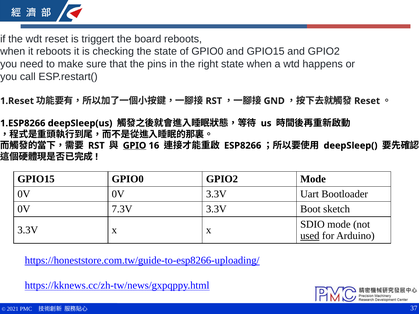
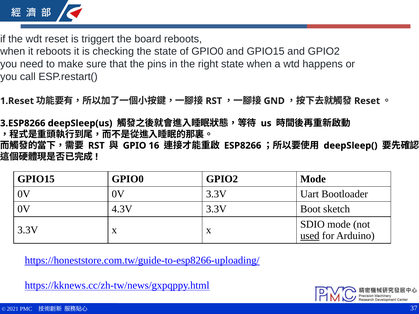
1.ESP8266: 1.ESP8266 -> 3.ESP8266
GPIO underline: present -> none
7.3V: 7.3V -> 4.3V
